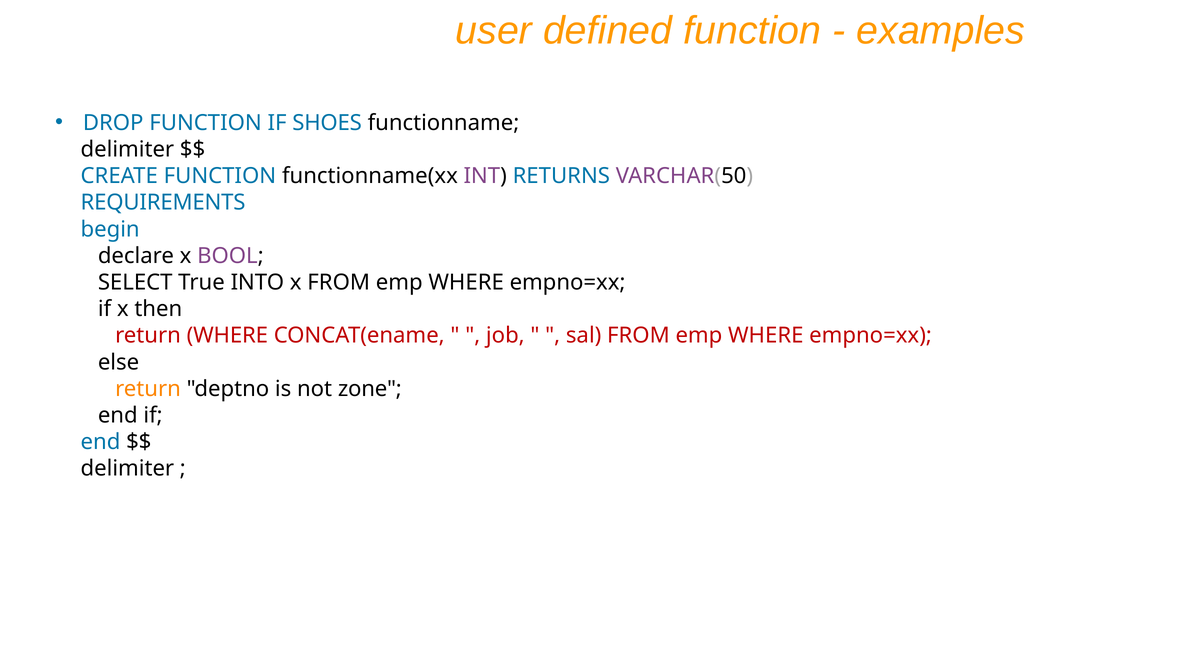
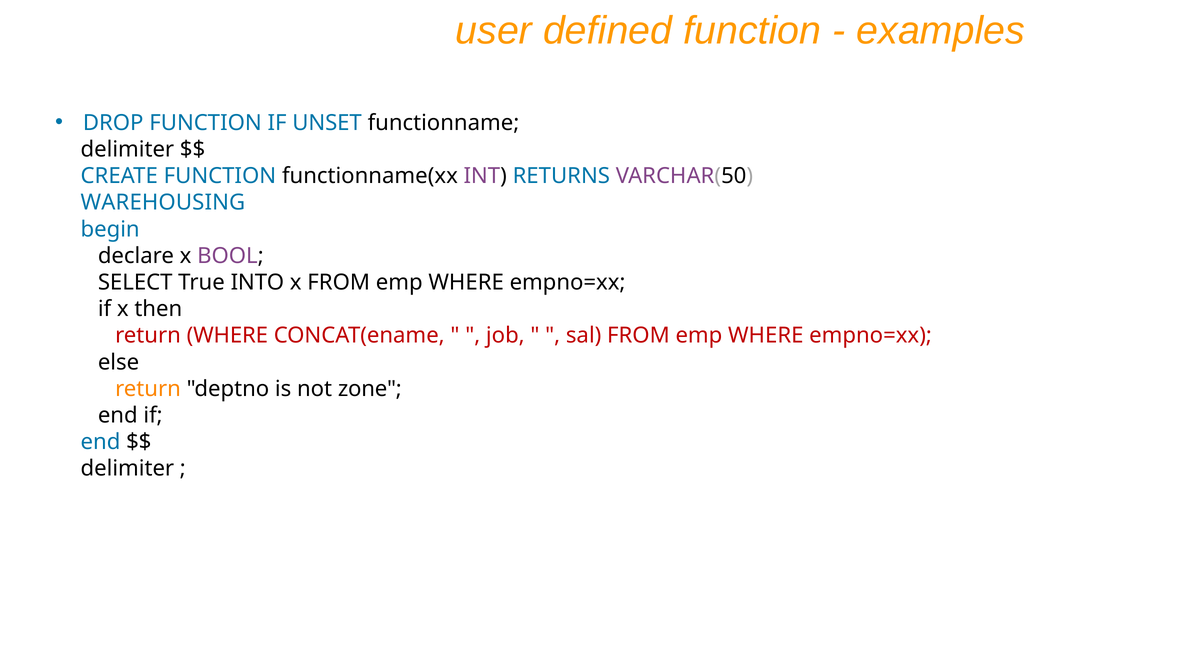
SHOES: SHOES -> UNSET
REQUIREMENTS: REQUIREMENTS -> WAREHOUSING
